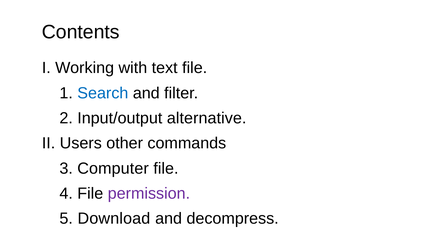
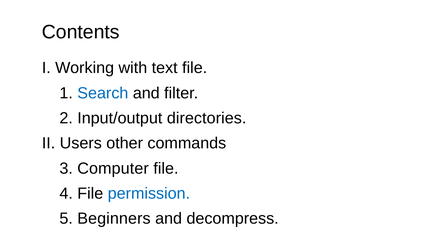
alternative: alternative -> directories
permission colour: purple -> blue
Download: Download -> Beginners
